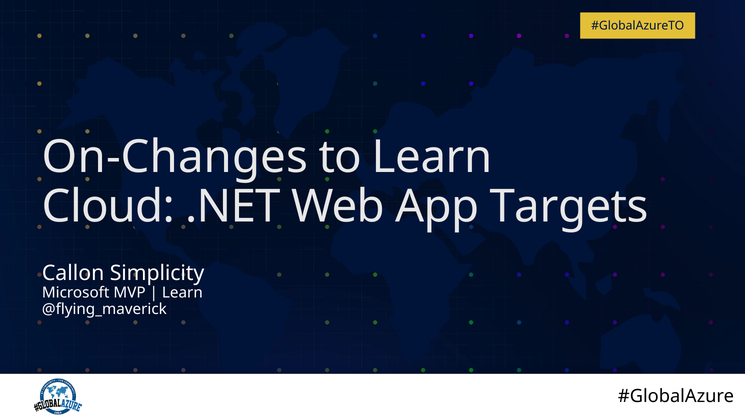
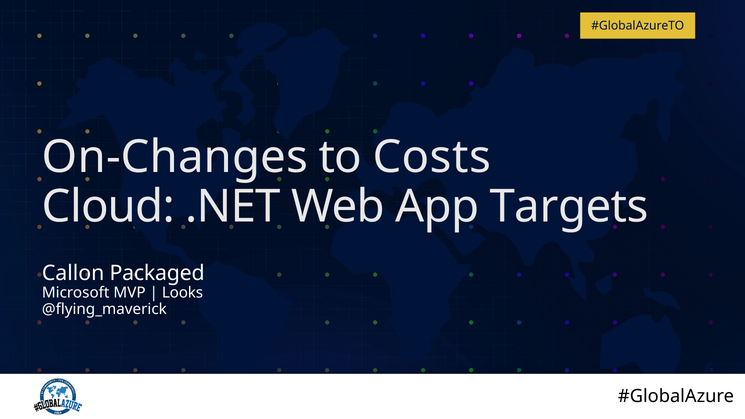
to Learn: Learn -> Costs
Simplicity: Simplicity -> Packaged
Learn at (182, 293): Learn -> Looks
